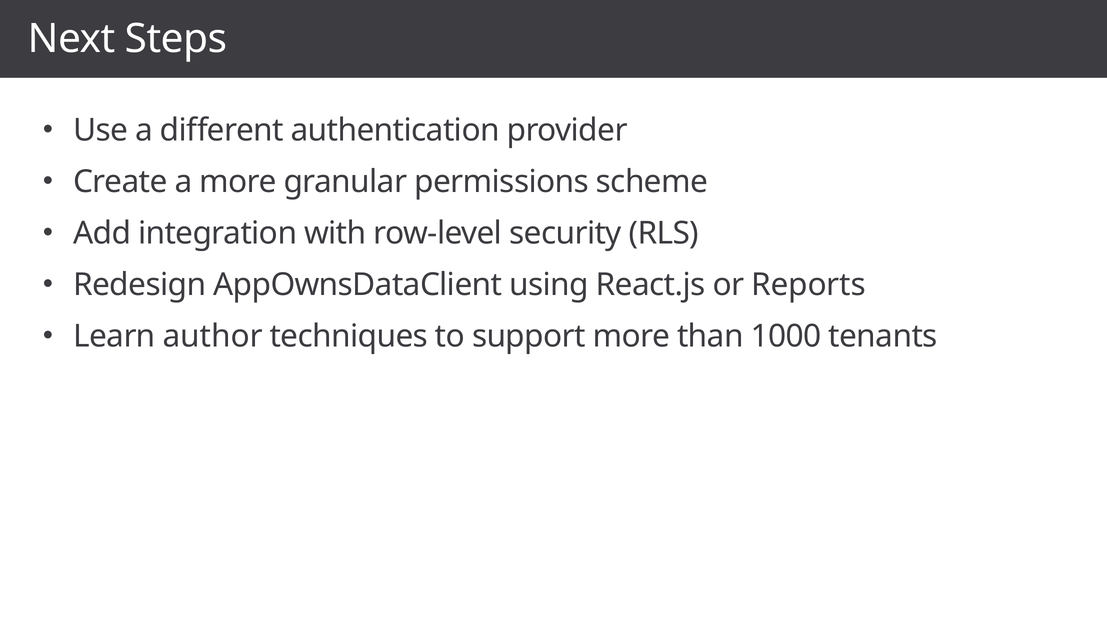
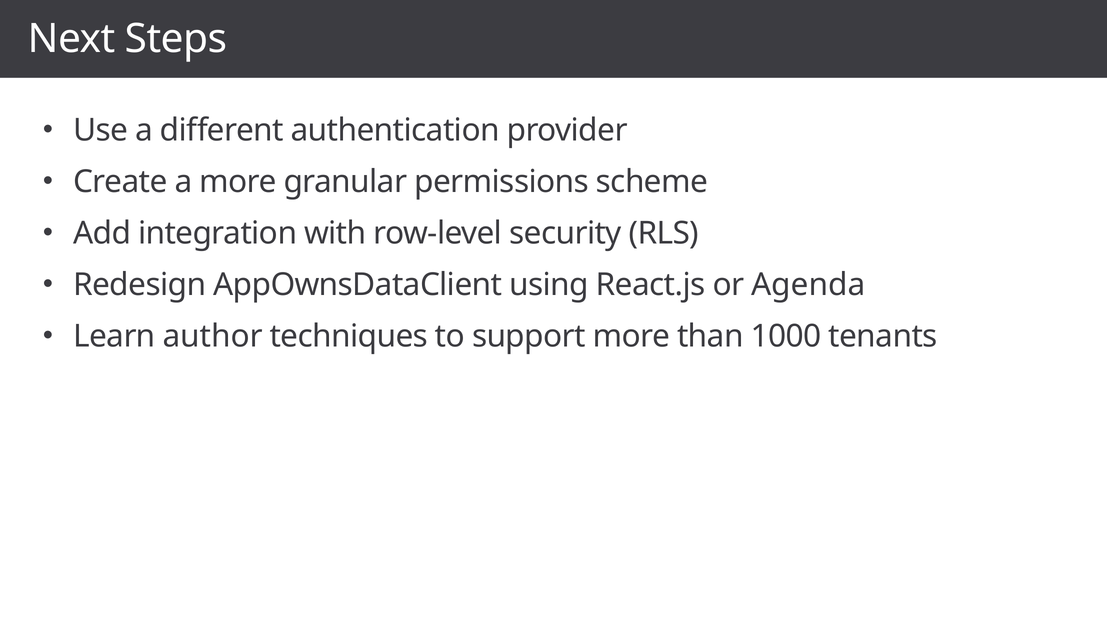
Reports: Reports -> Agenda
